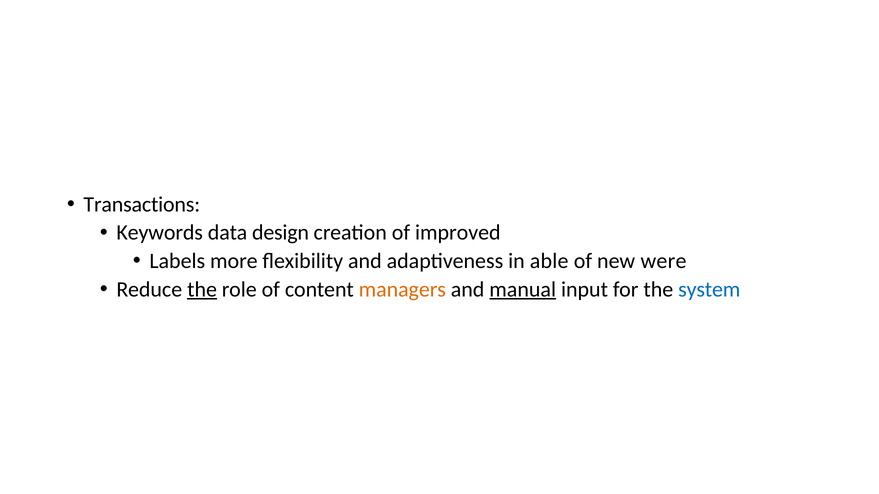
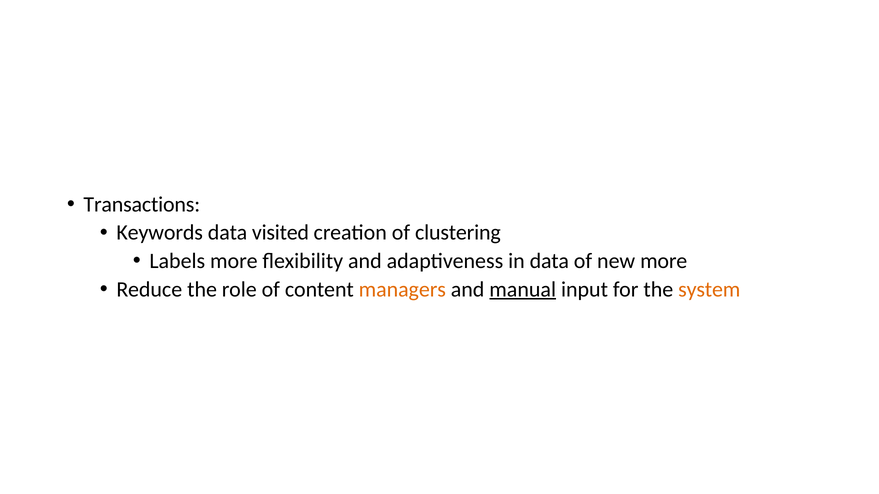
design: design -> visited
improved: improved -> clustering
in able: able -> data
new were: were -> more
the at (202, 290) underline: present -> none
system colour: blue -> orange
